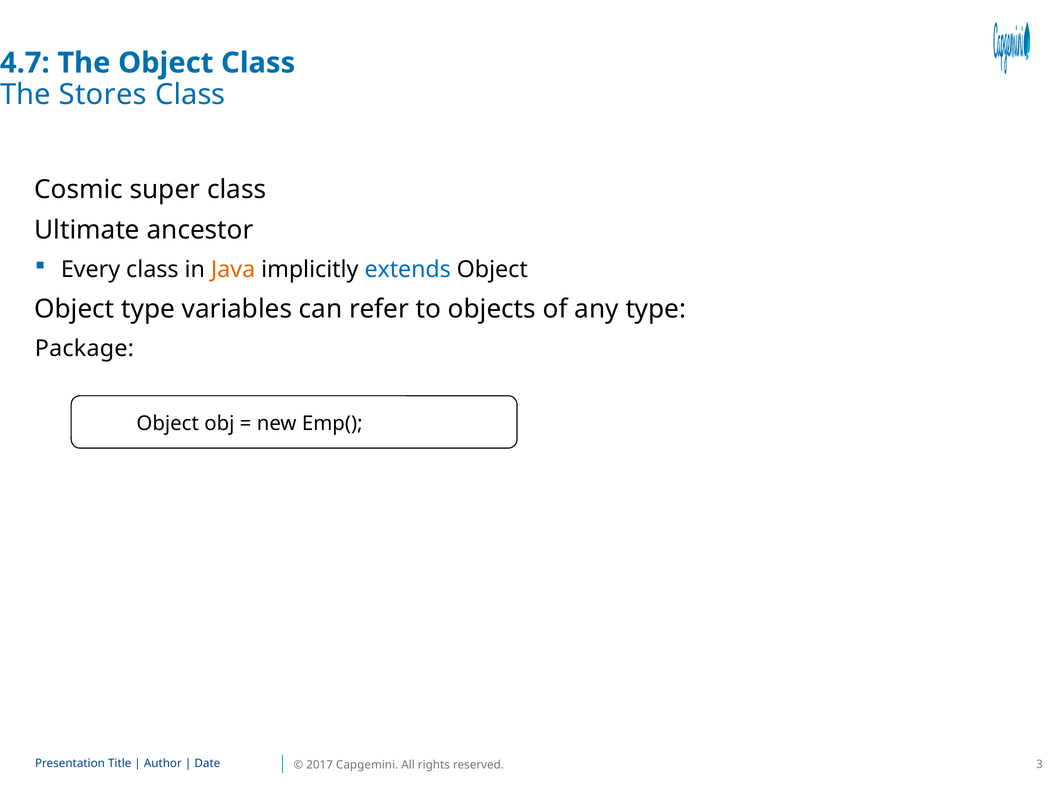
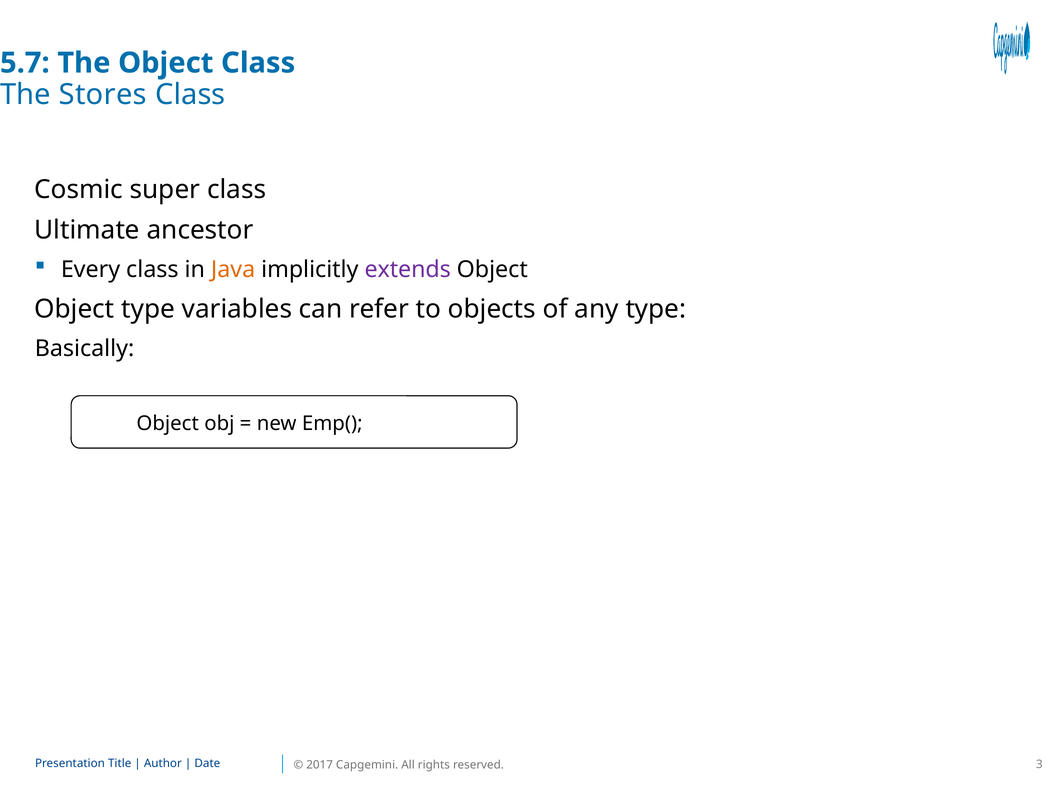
4.7: 4.7 -> 5.7
extends colour: blue -> purple
Package: Package -> Basically
